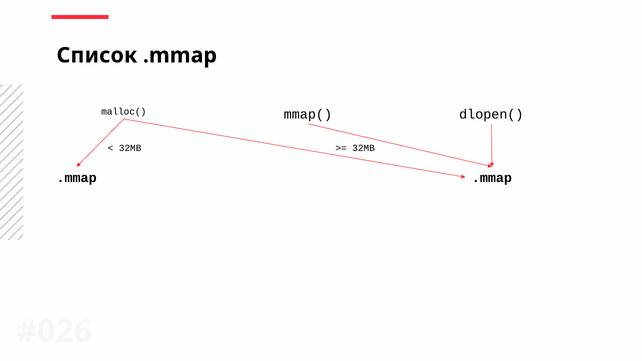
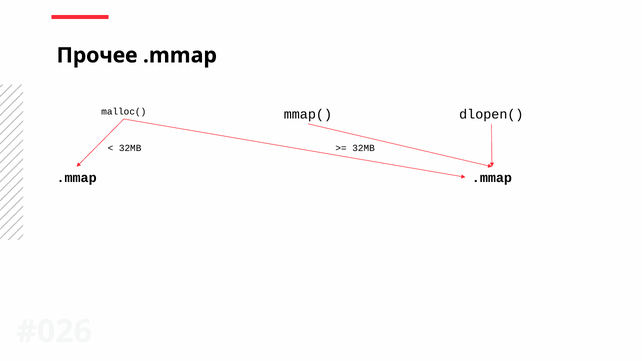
Список: Список -> Прочее
